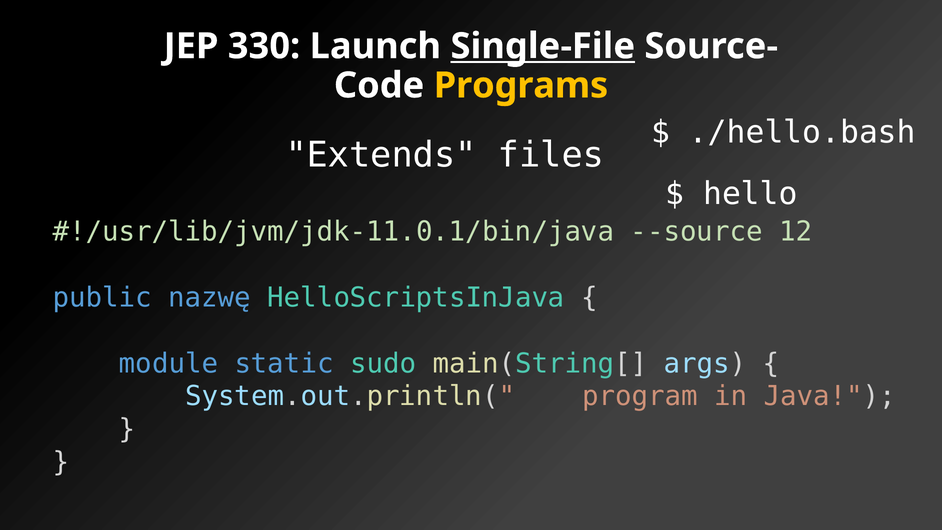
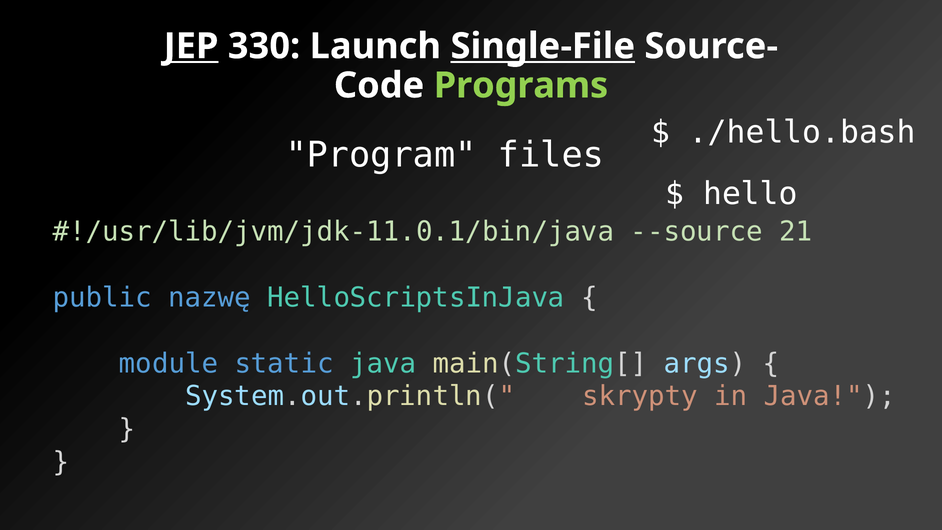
JEP underline: none -> present
Programs colour: yellow -> light green
Extends: Extends -> Program
12: 12 -> 21
static sudo: sudo -> java
program: program -> skrypty
